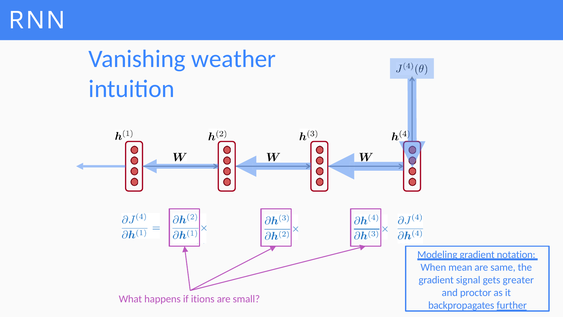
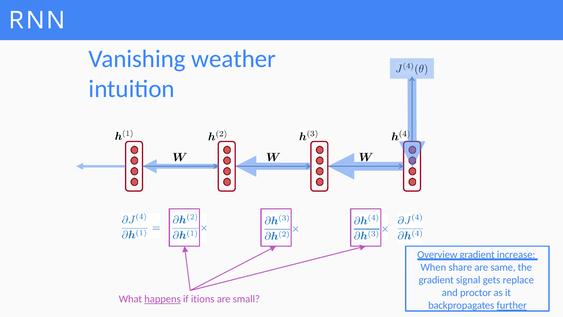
Modeling: Modeling -> Overview
notation: notation -> increase
mean: mean -> share
greater: greater -> replace
happens underline: none -> present
